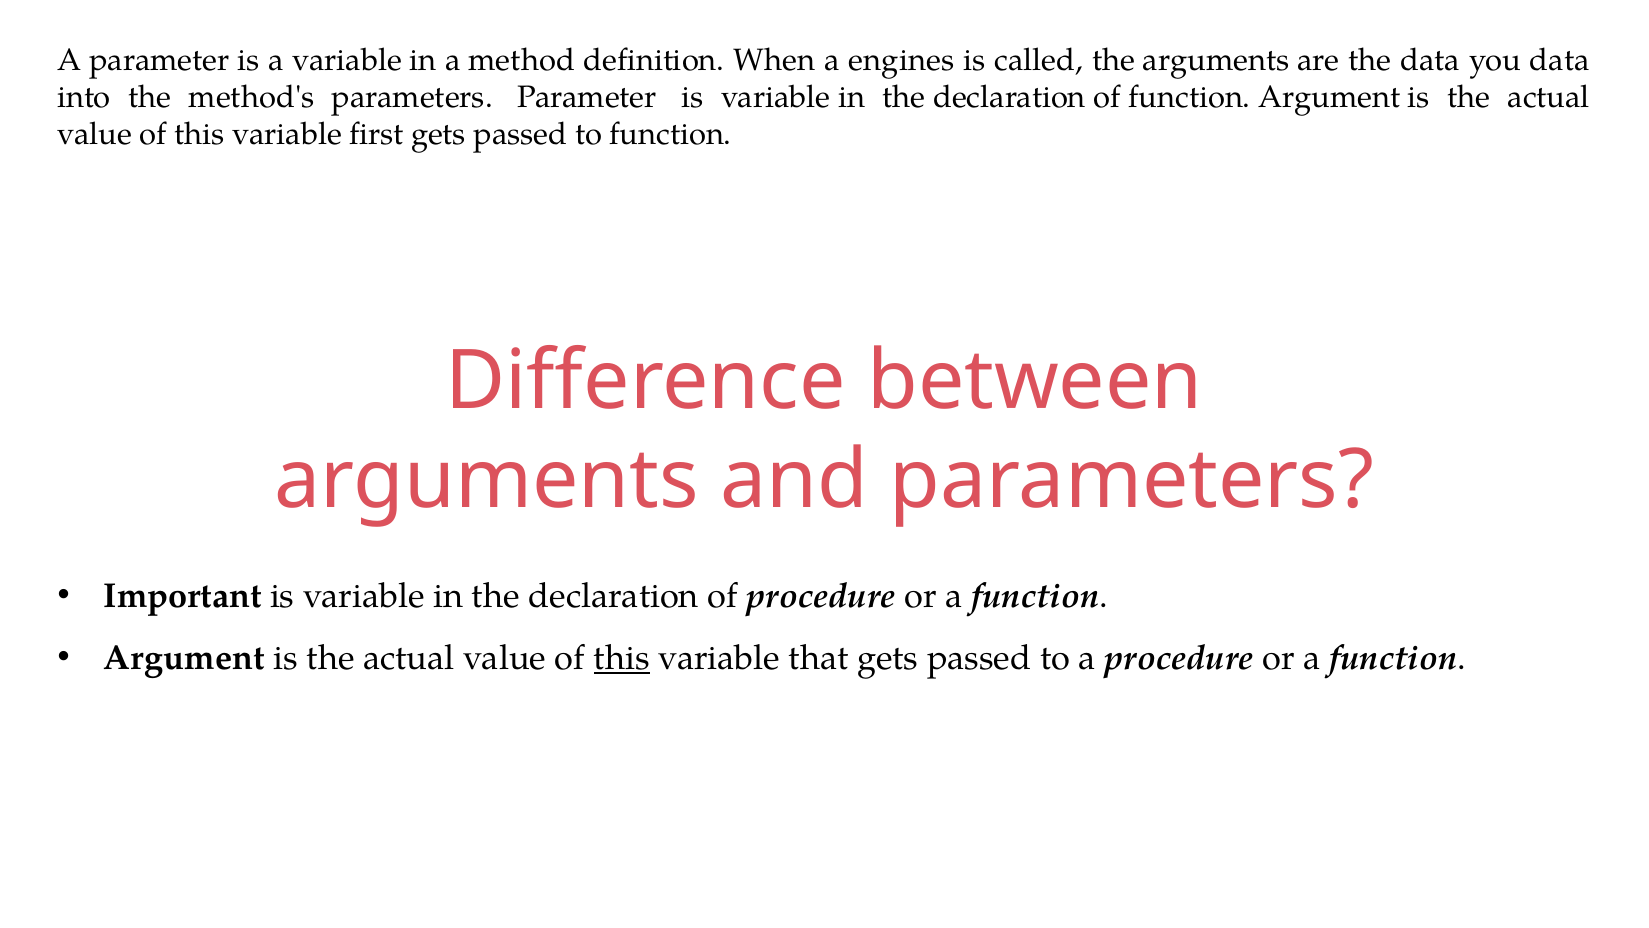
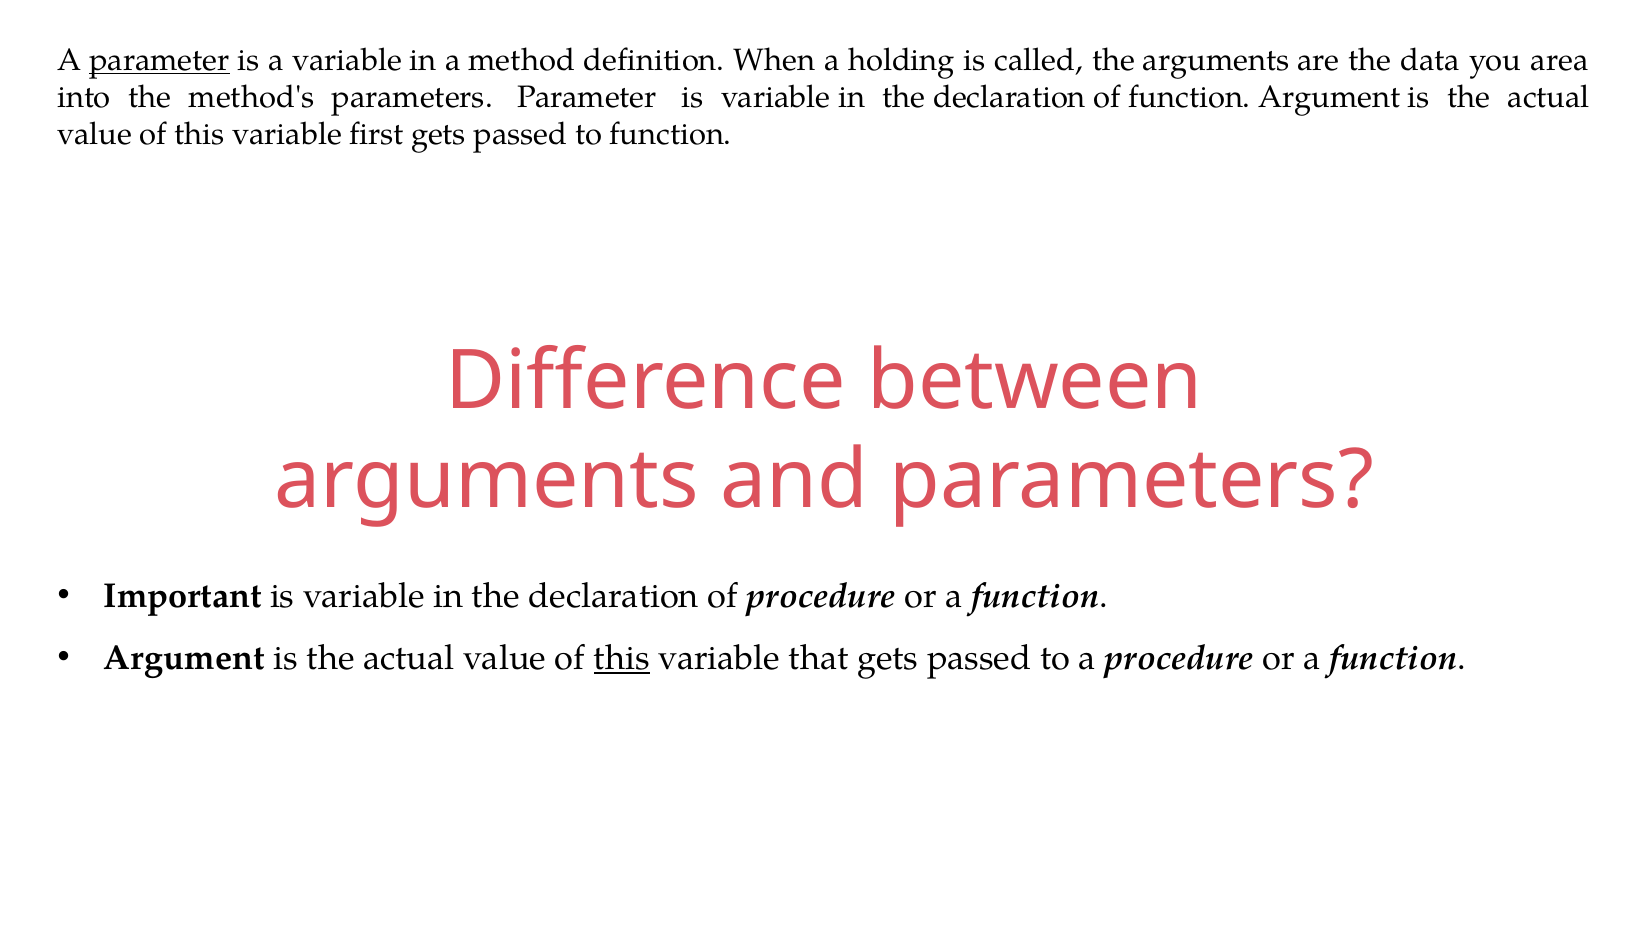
parameter at (159, 60) underline: none -> present
engines: engines -> holding
you data: data -> area
